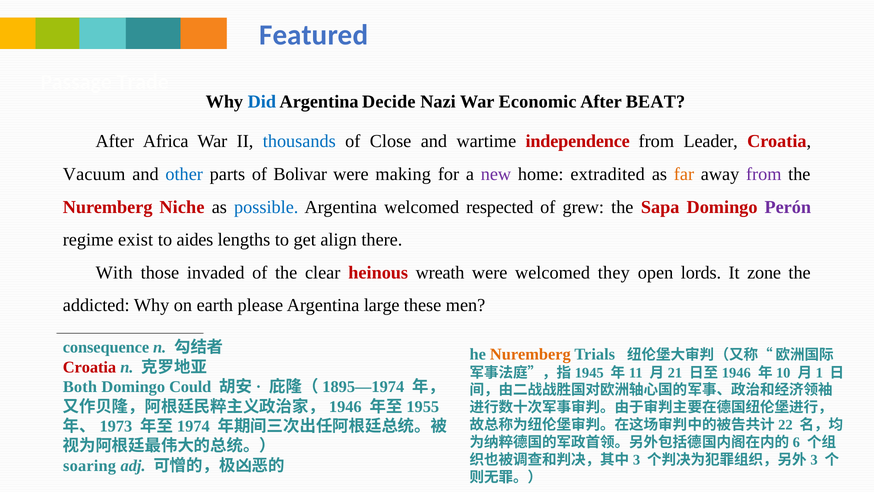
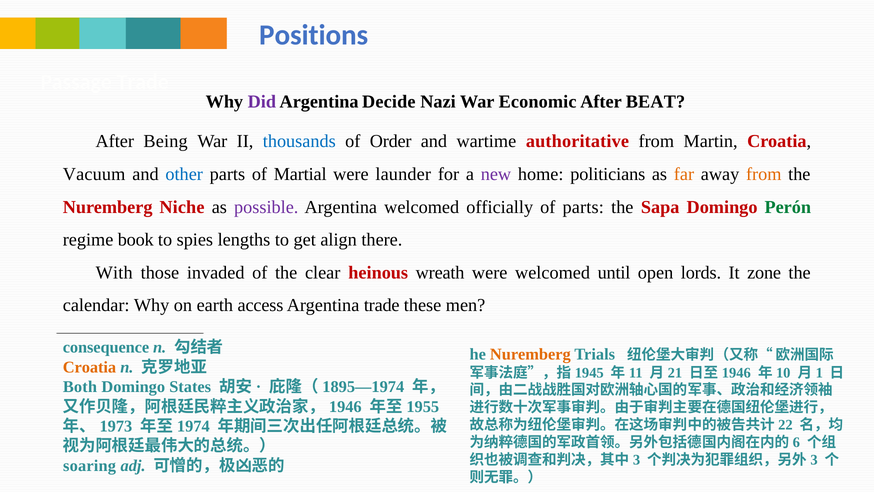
Featured: Featured -> Positions
Did colour: blue -> purple
Africa: Africa -> Being
Close: Close -> Order
independence: independence -> authoritative
Leader: Leader -> Martin
Bolivar: Bolivar -> Martial
making: making -> launder
extradited: extradited -> politicians
from at (764, 174) colour: purple -> orange
possible colour: blue -> purple
respected: respected -> officially
of grew: grew -> parts
Perón colour: purple -> green
exist: exist -> book
aides: aides -> spies
they: they -> until
addicted: addicted -> calendar
please: please -> access
Argentina large: large -> trade
Croatia at (89, 367) colour: red -> orange
Could: Could -> States
